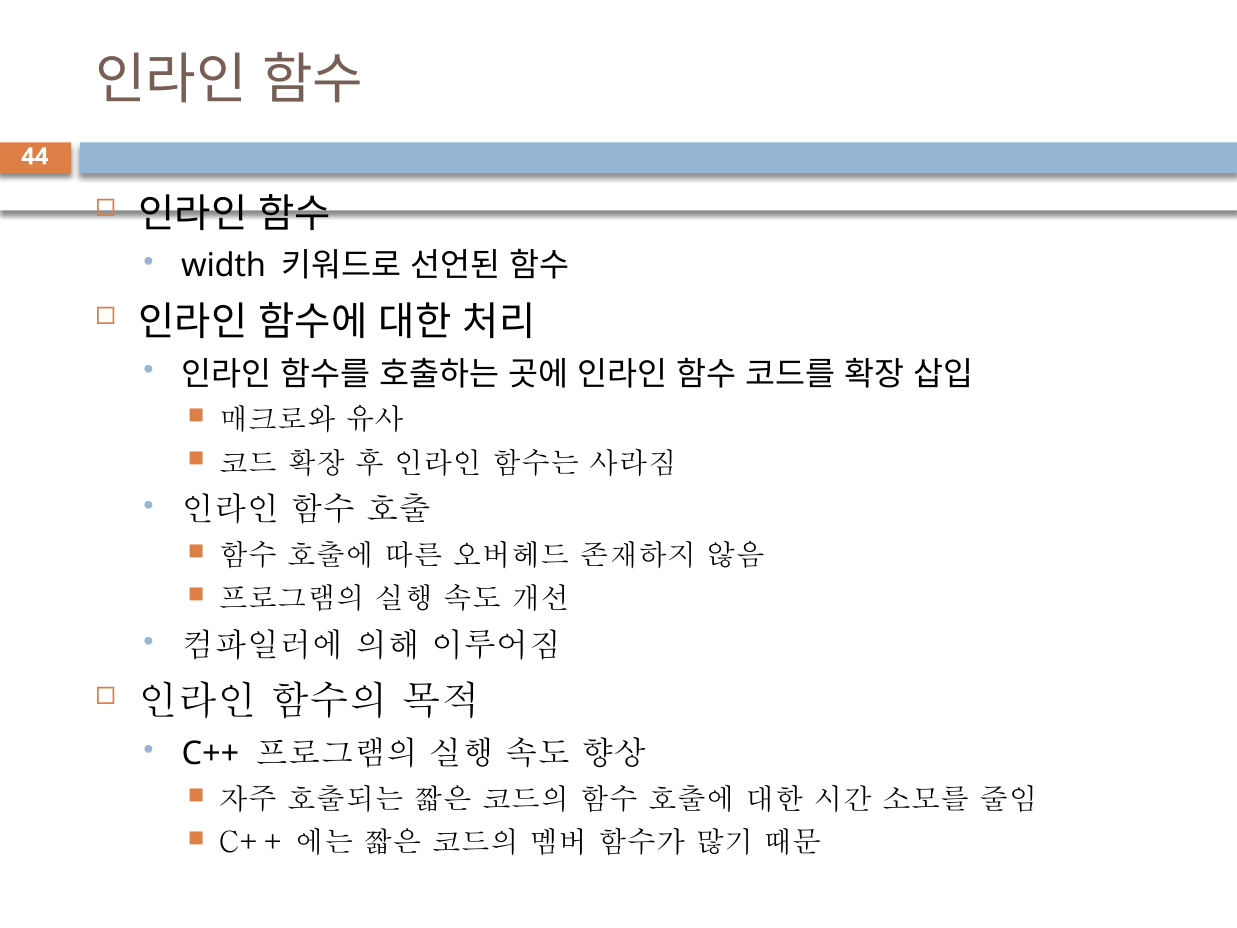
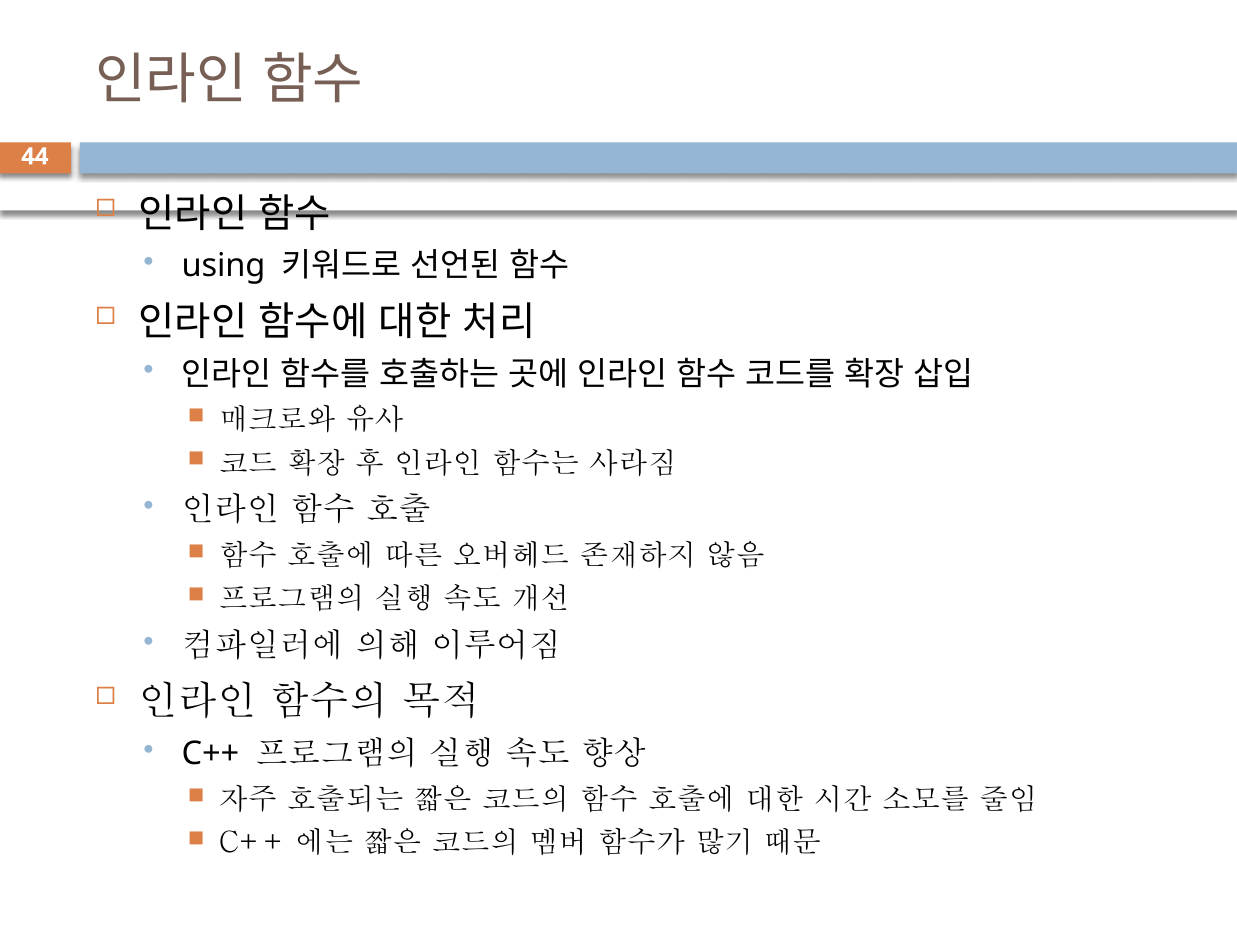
width: width -> using
